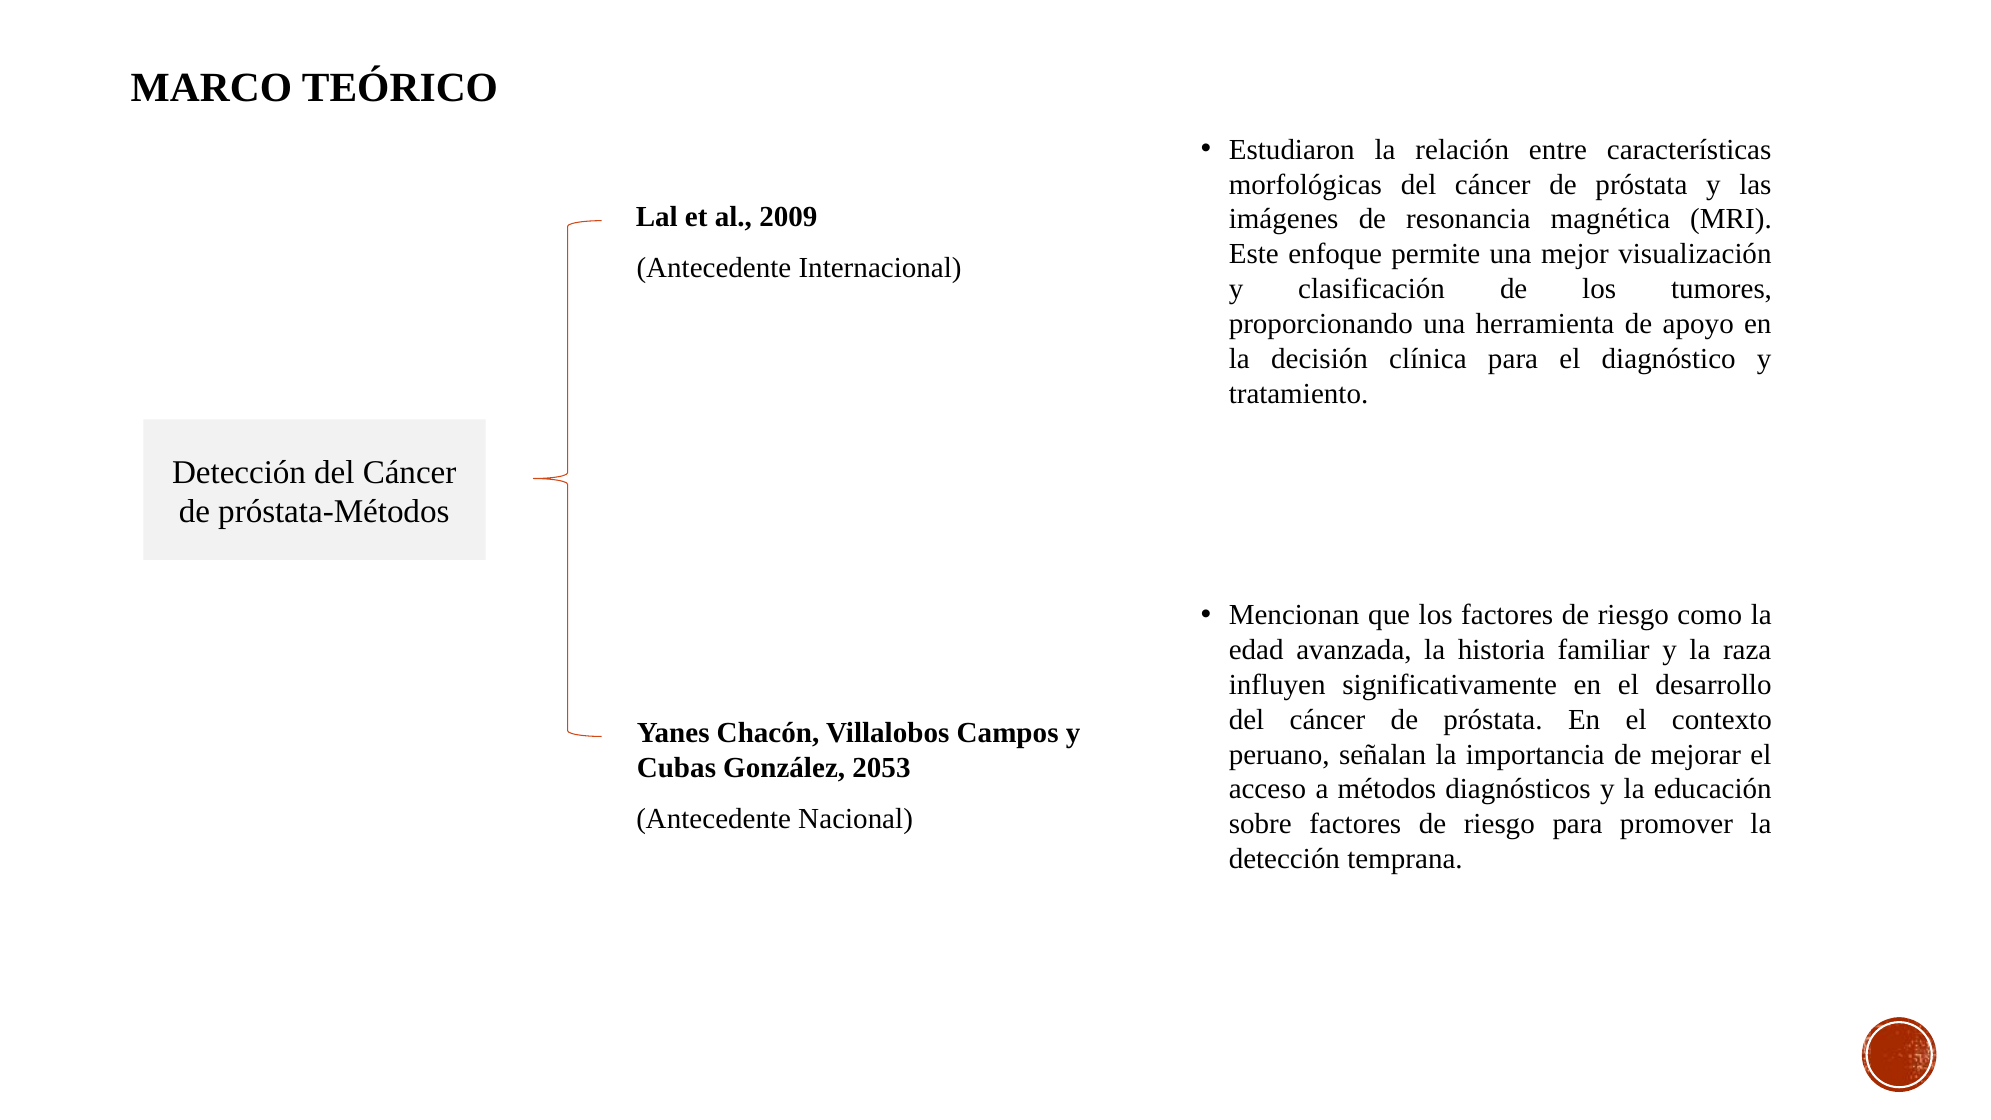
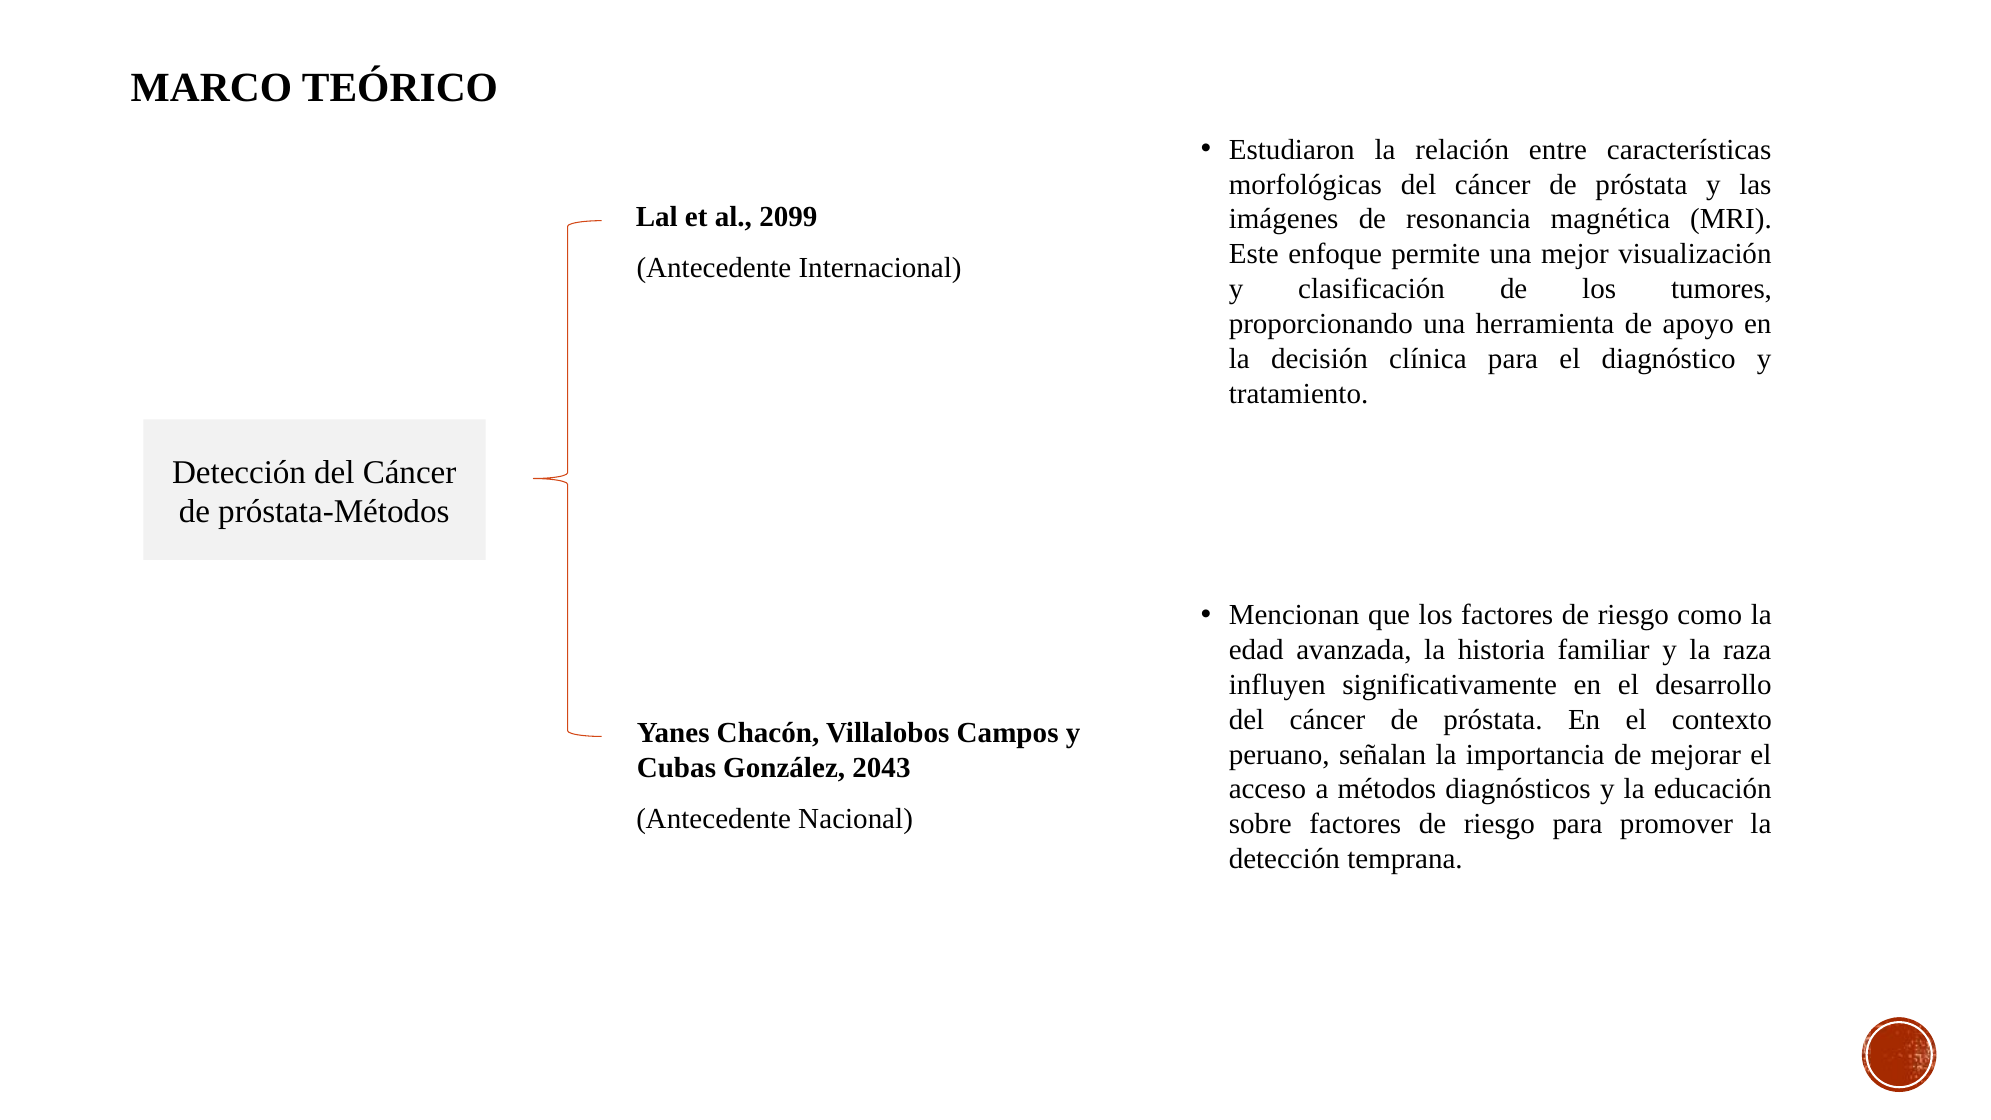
2009: 2009 -> 2099
2053: 2053 -> 2043
